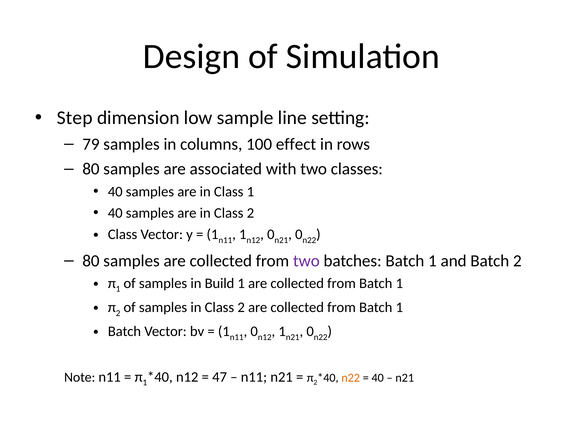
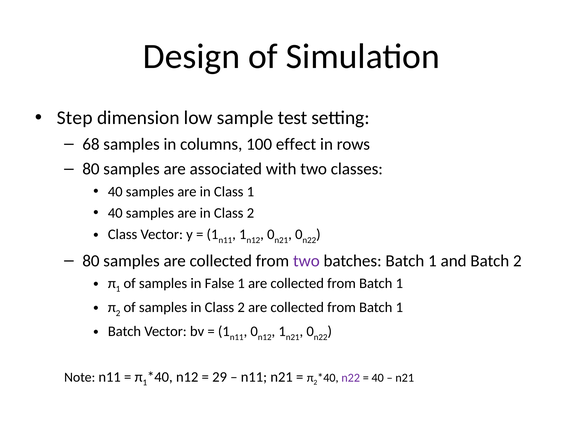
line: line -> test
79: 79 -> 68
Build: Build -> False
47: 47 -> 29
n22 at (351, 378) colour: orange -> purple
